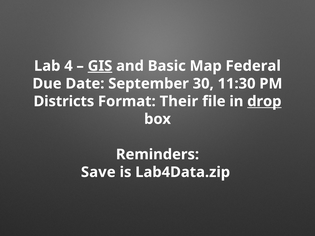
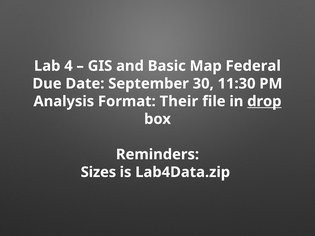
GIS underline: present -> none
Districts: Districts -> Analysis
Save: Save -> Sizes
